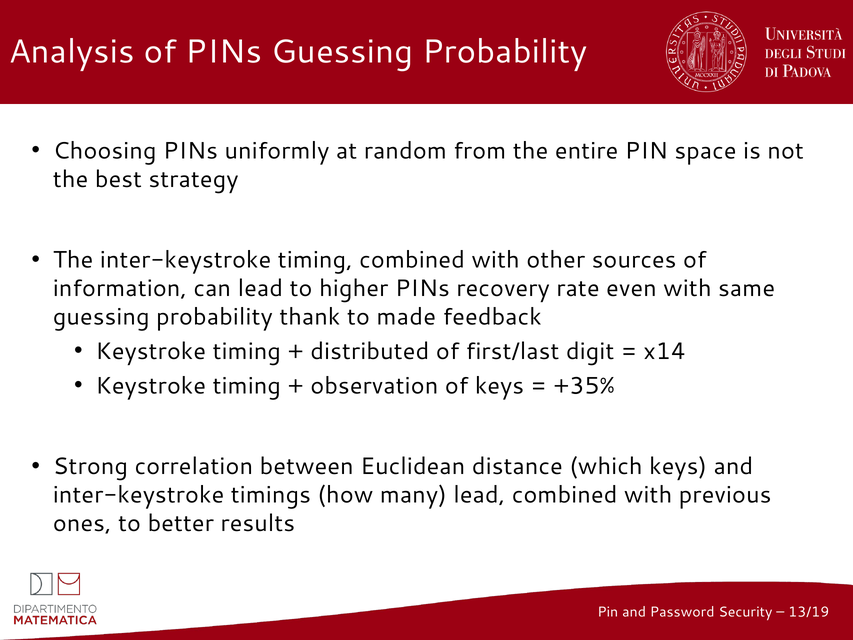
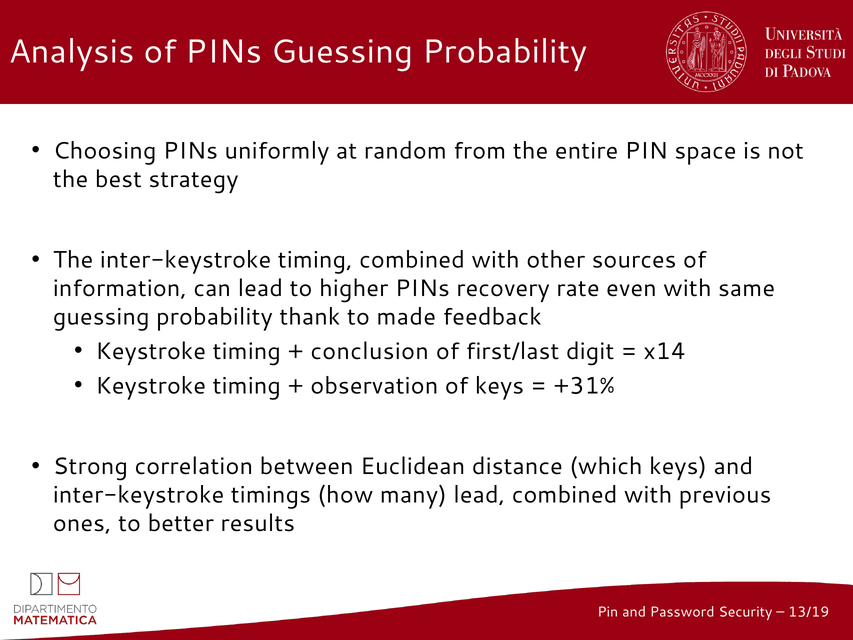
distributed: distributed -> conclusion
+35%: +35% -> +31%
